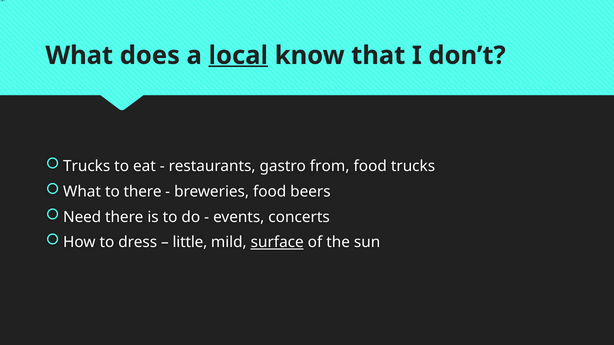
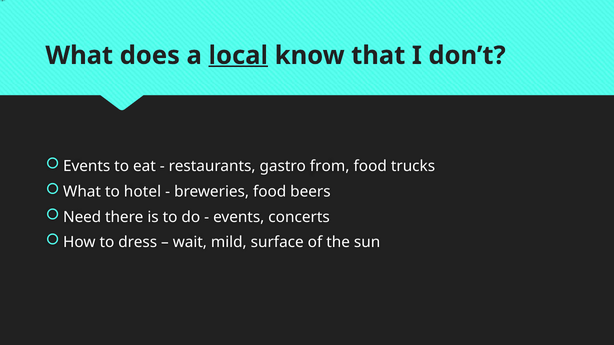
Trucks at (87, 167): Trucks -> Events
to there: there -> hotel
little: little -> wait
surface underline: present -> none
